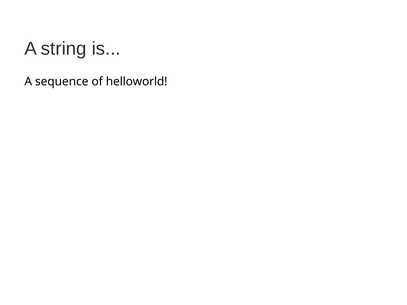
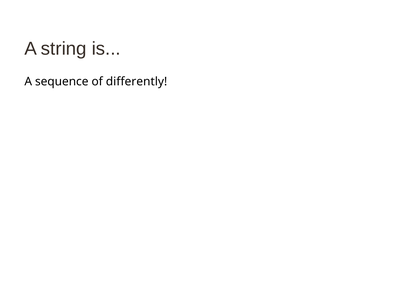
helloworld: helloworld -> differently
